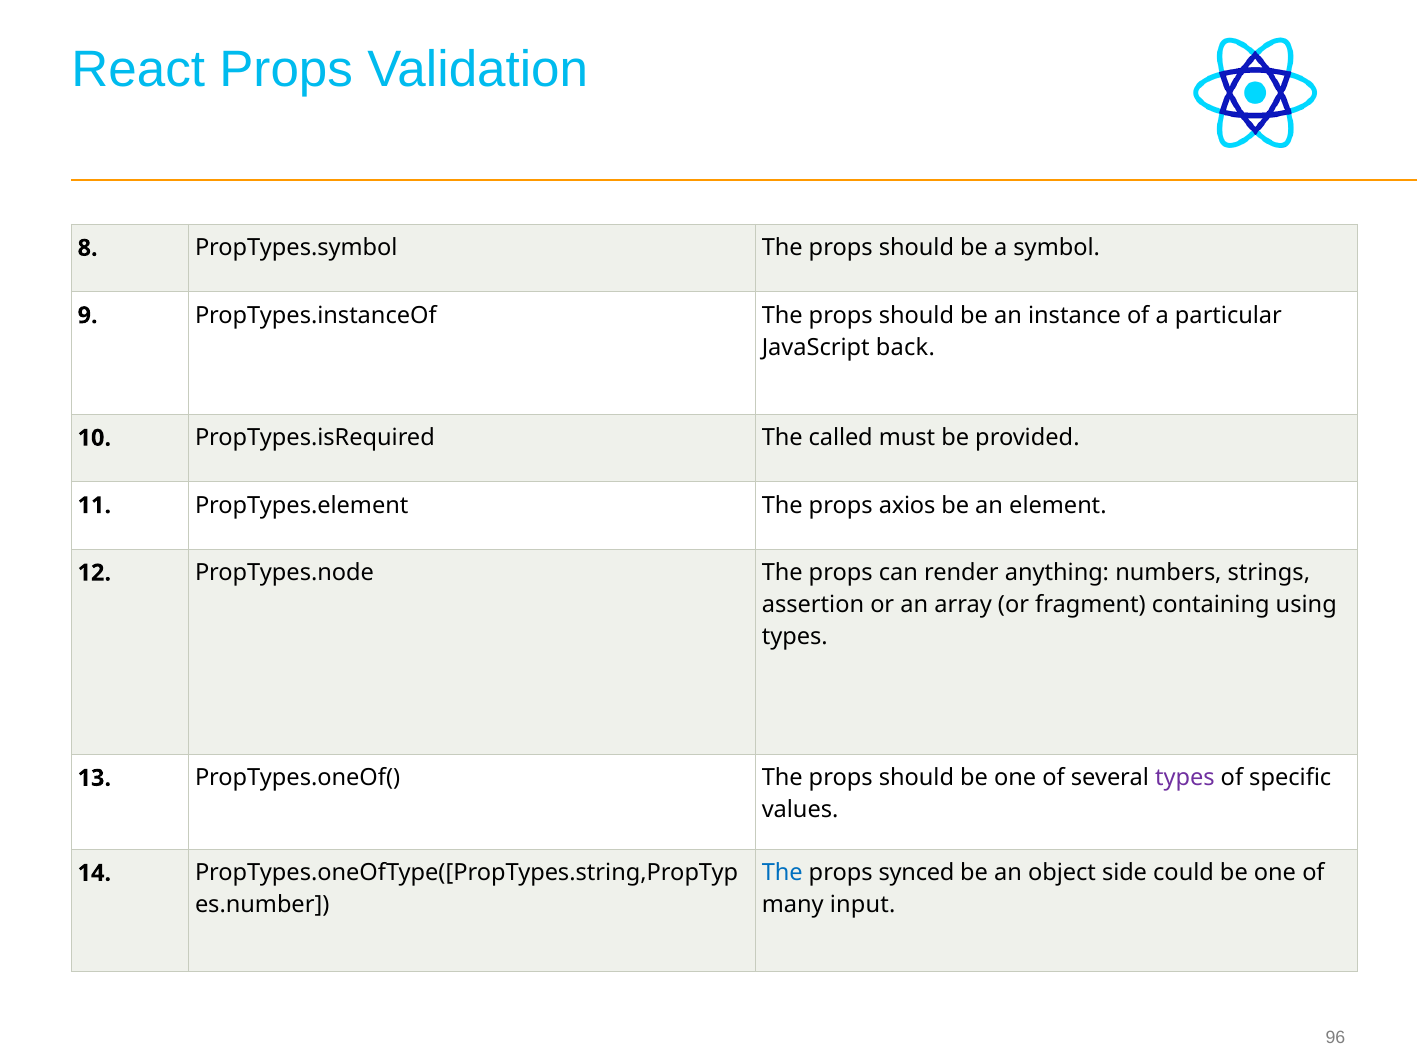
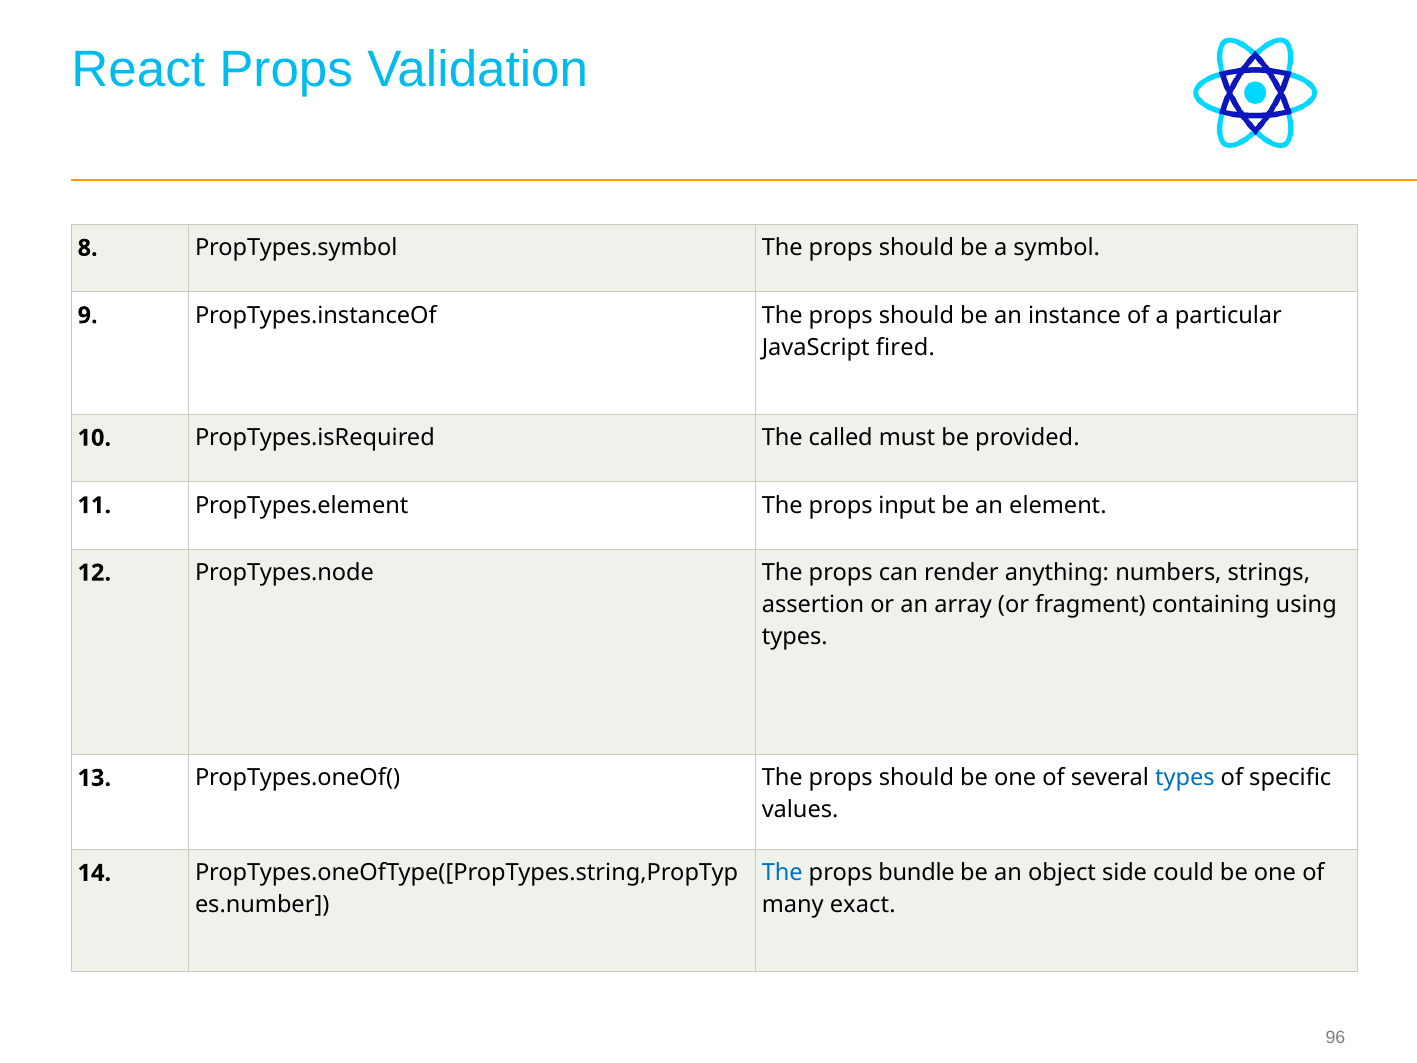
back: back -> fired
axios: axios -> input
types at (1185, 778) colour: purple -> blue
synced: synced -> bundle
input: input -> exact
